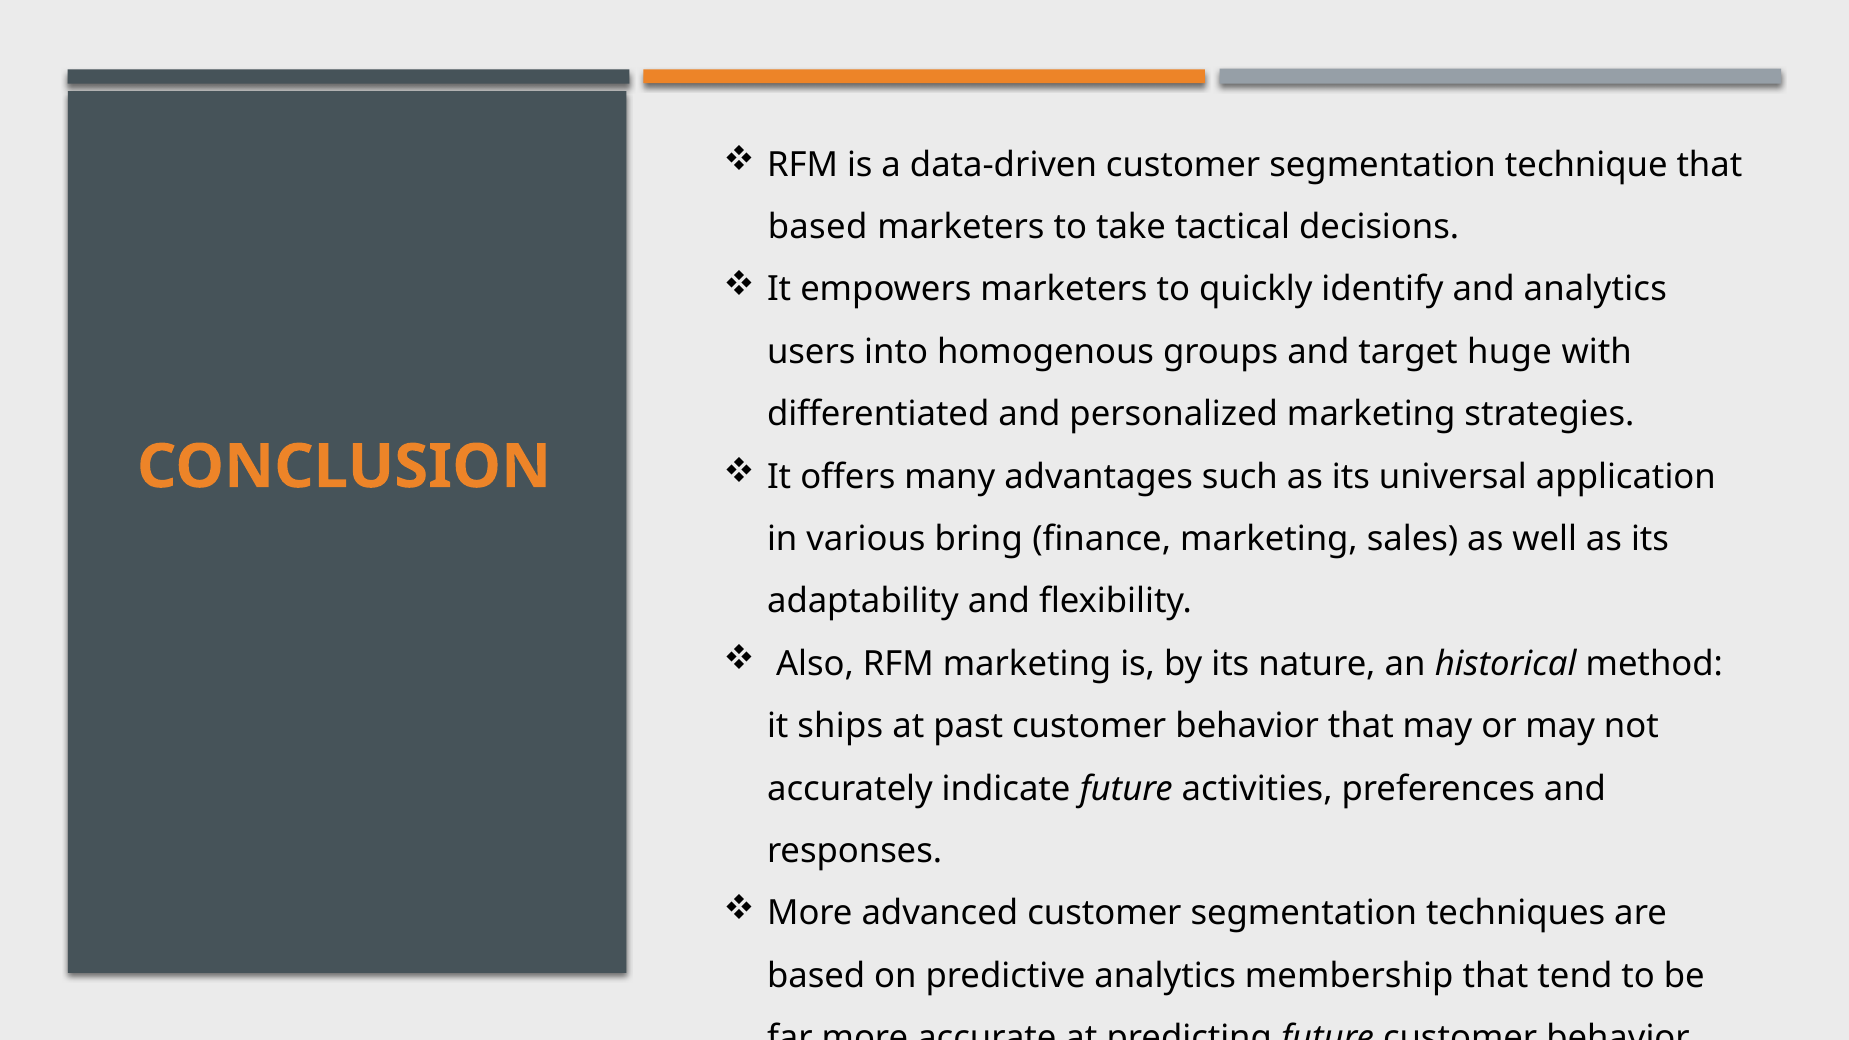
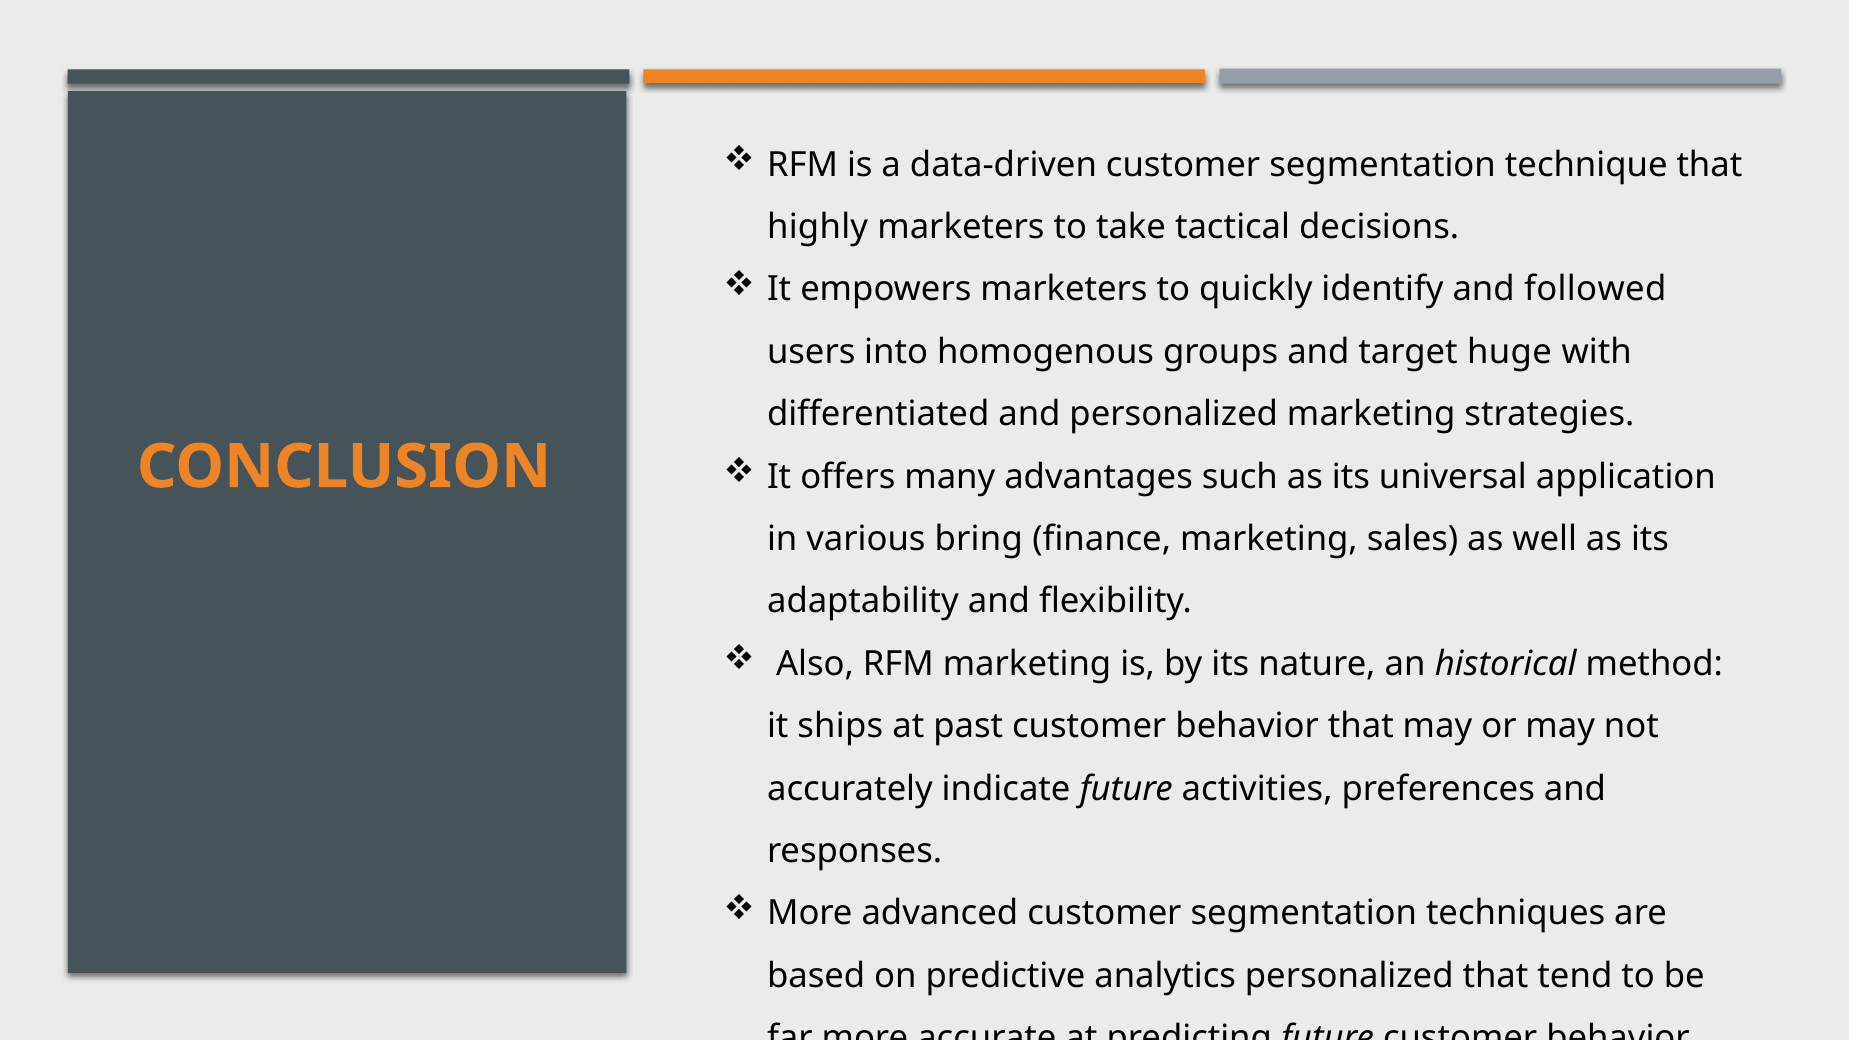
based at (818, 227): based -> highly
and analytics: analytics -> followed
analytics membership: membership -> personalized
